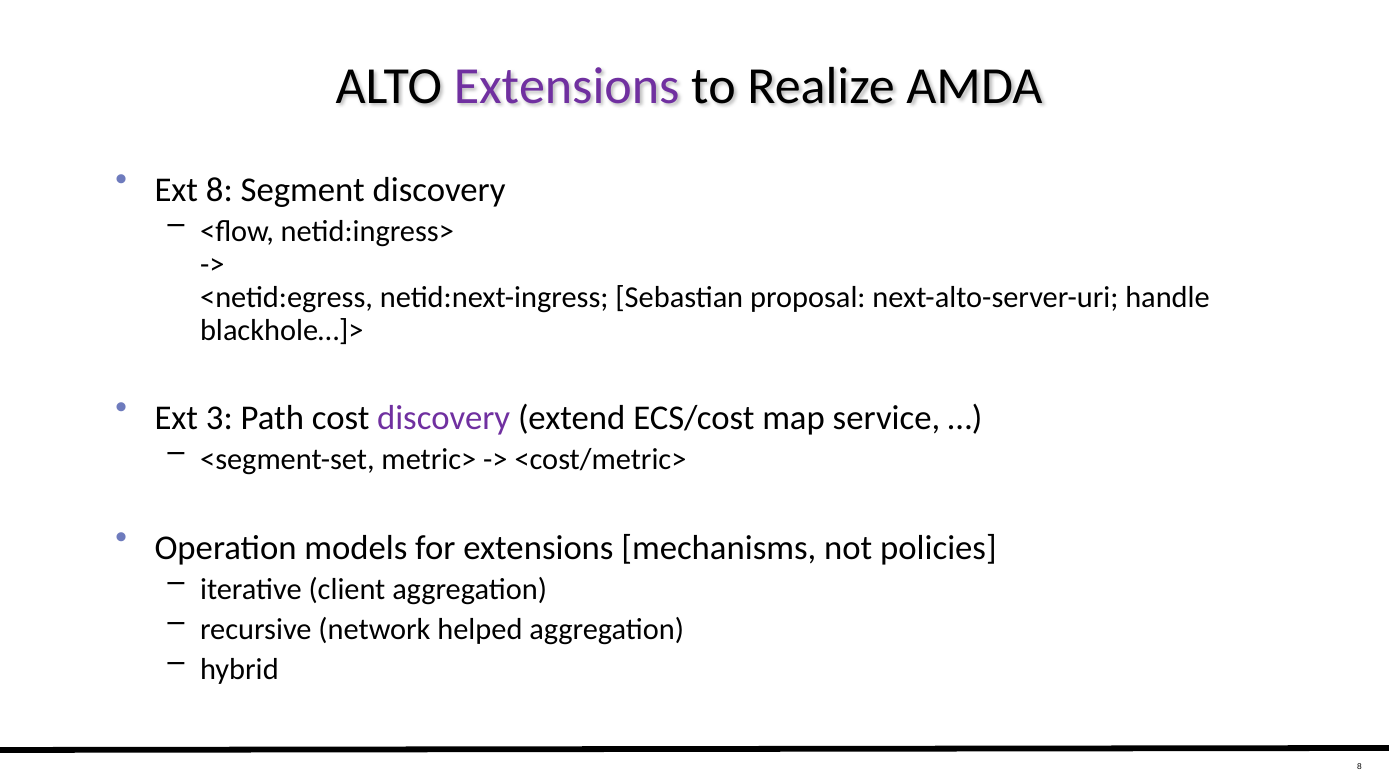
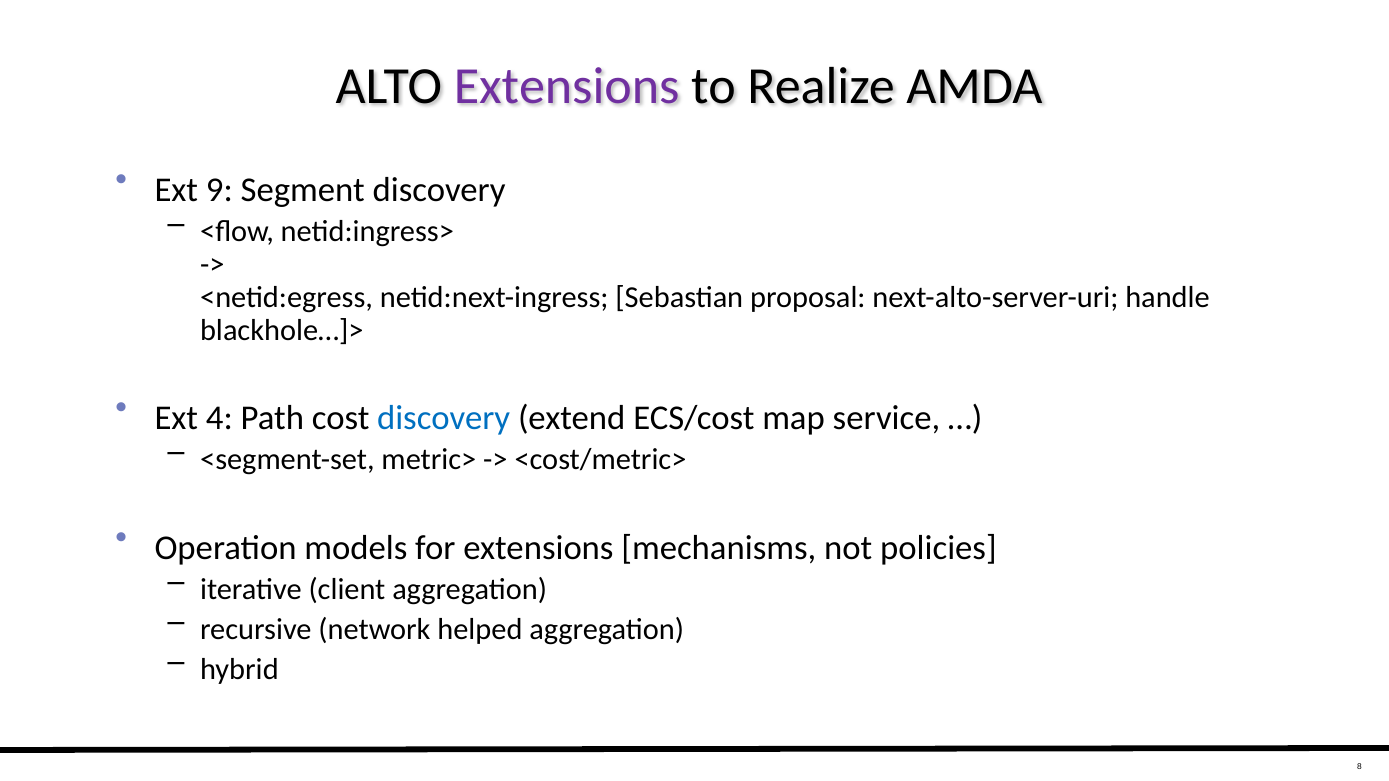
Ext 8: 8 -> 9
3: 3 -> 4
discovery at (444, 418) colour: purple -> blue
